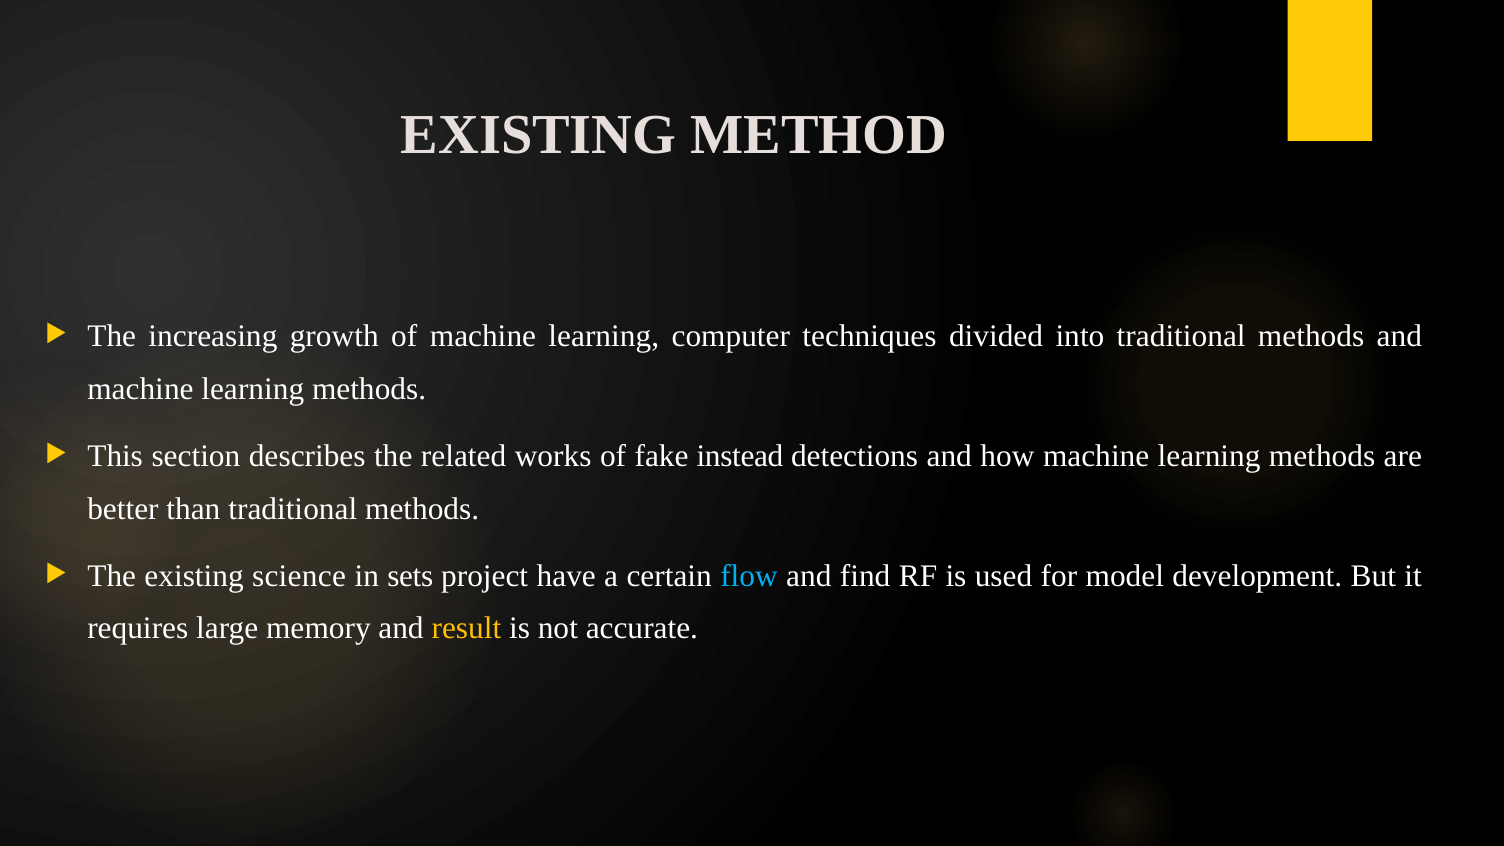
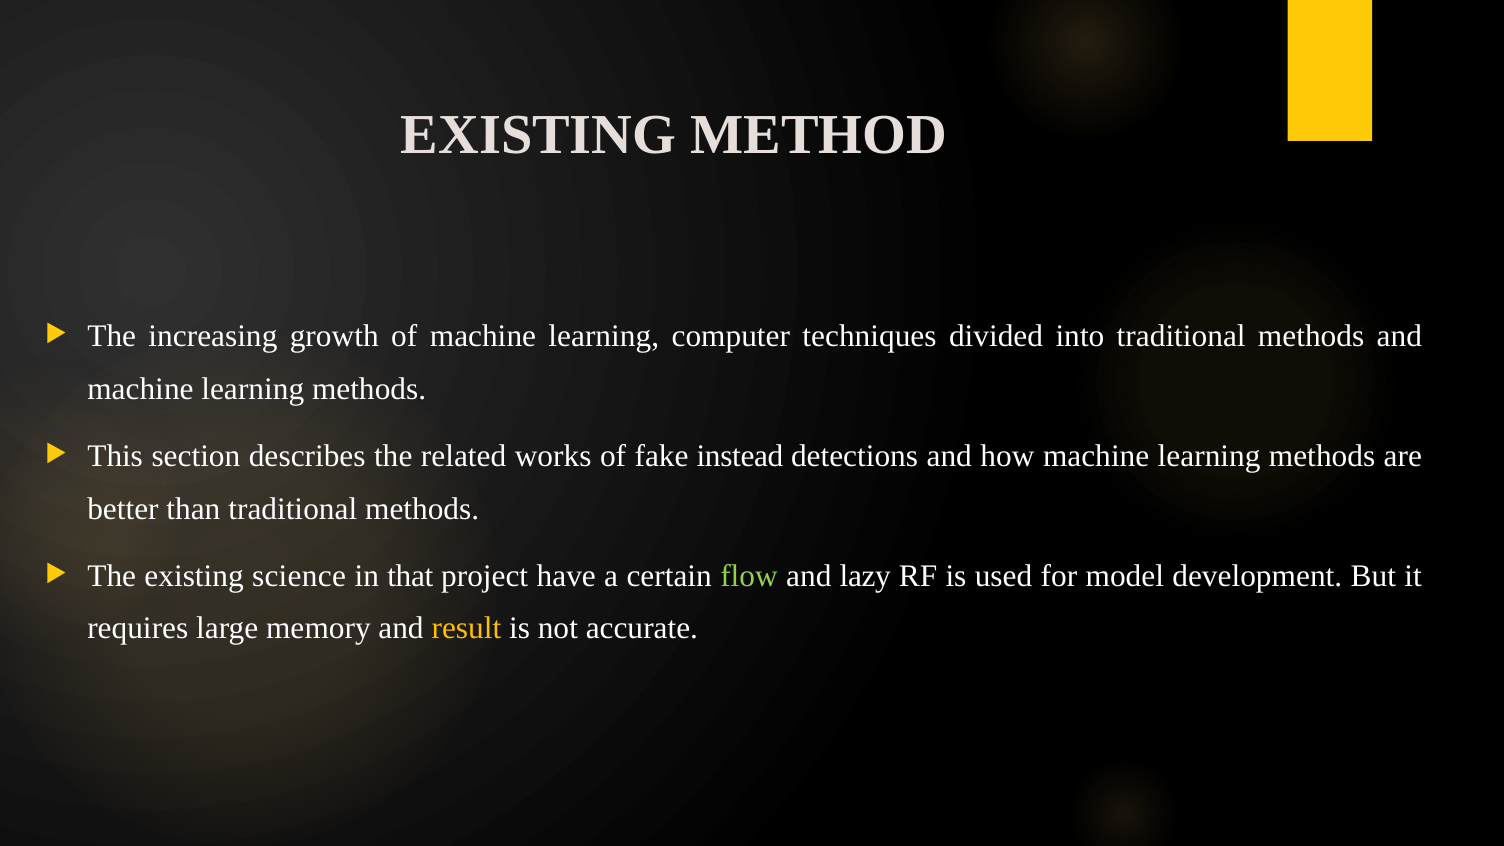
sets: sets -> that
flow colour: light blue -> light green
find: find -> lazy
